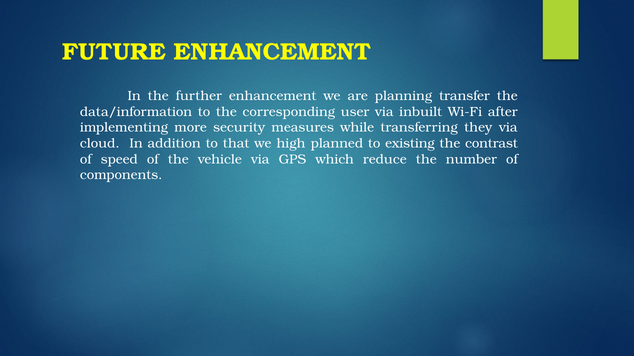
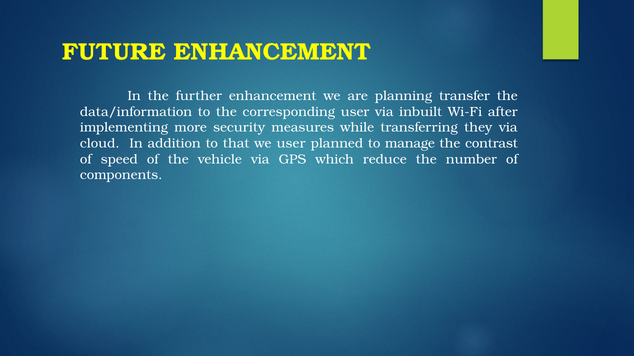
we high: high -> user
existing: existing -> manage
